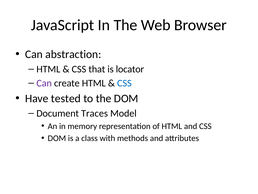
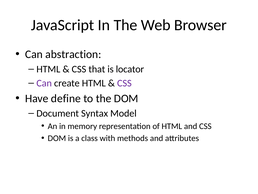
CSS at (124, 83) colour: blue -> purple
tested: tested -> define
Traces: Traces -> Syntax
